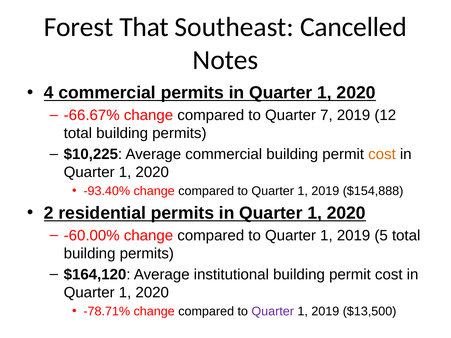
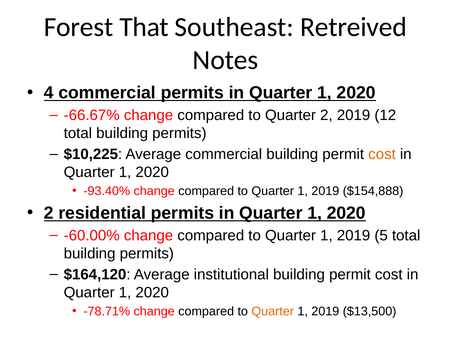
Cancelled: Cancelled -> Retreived
Quarter 7: 7 -> 2
Quarter at (273, 312) colour: purple -> orange
